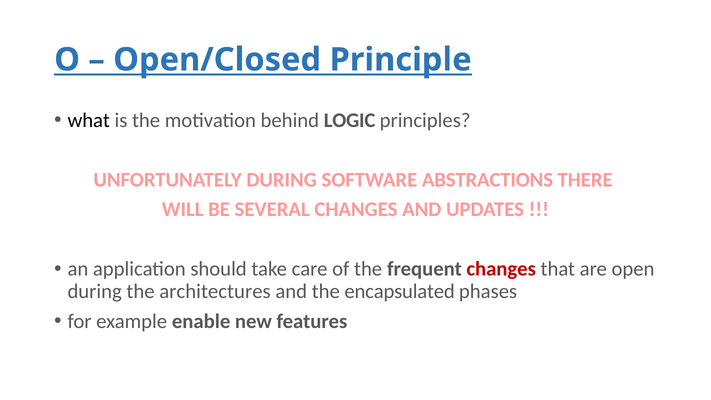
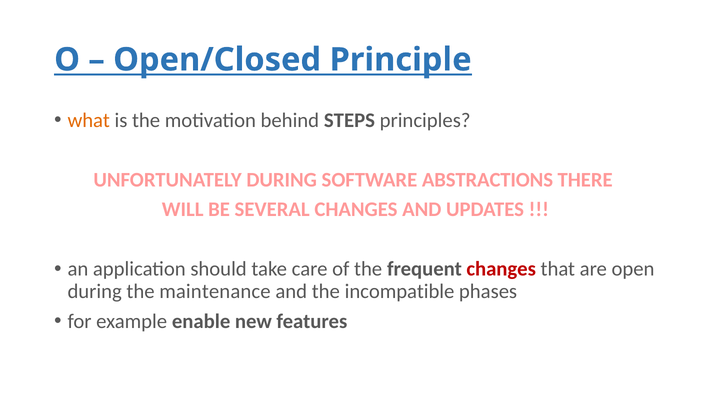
what colour: black -> orange
LOGIC: LOGIC -> STEPS
architectures: architectures -> maintenance
encapsulated: encapsulated -> incompatible
